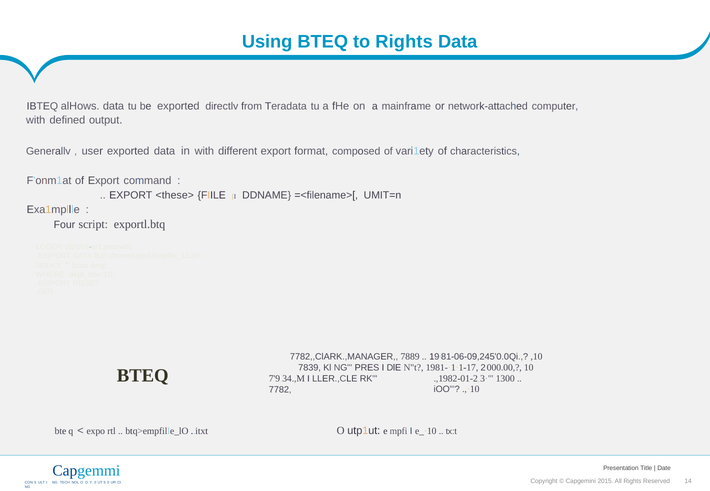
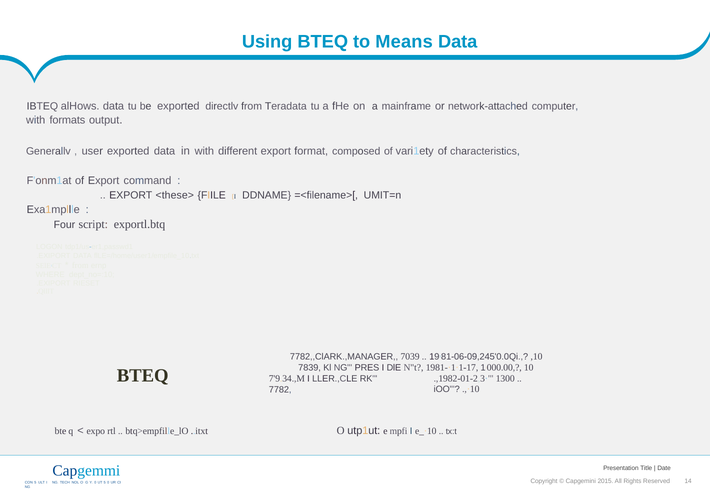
to Rights: Rights -> Means
defined: defined -> formats
7889: 7889 -> 7039
1981-·1·1-17 2: 2 -> 1
